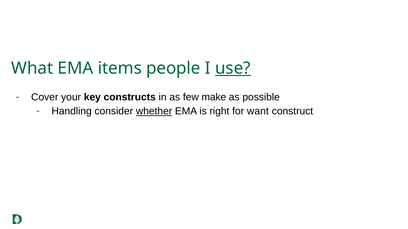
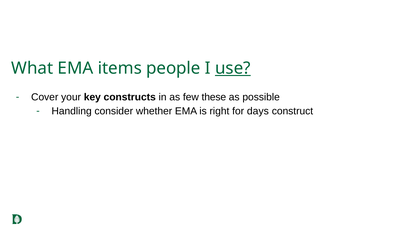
make: make -> these
whether underline: present -> none
want: want -> days
